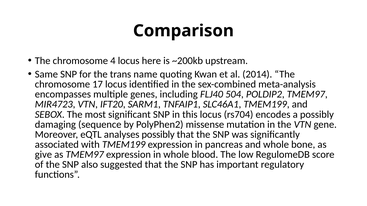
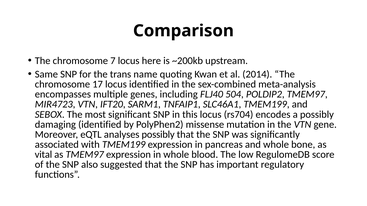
4: 4 -> 7
damaging sequence: sequence -> identified
give: give -> vital
